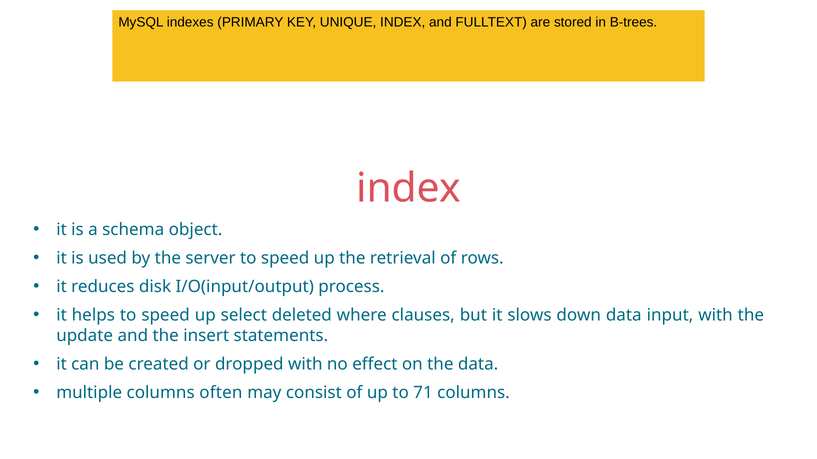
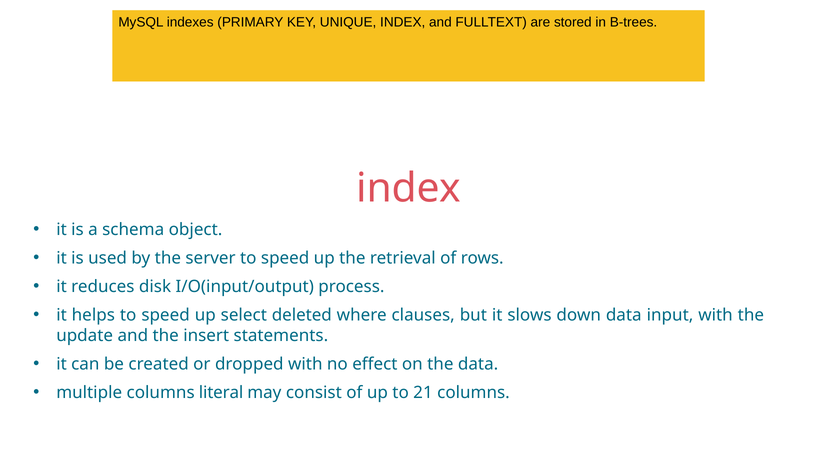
often: often -> literal
71: 71 -> 21
